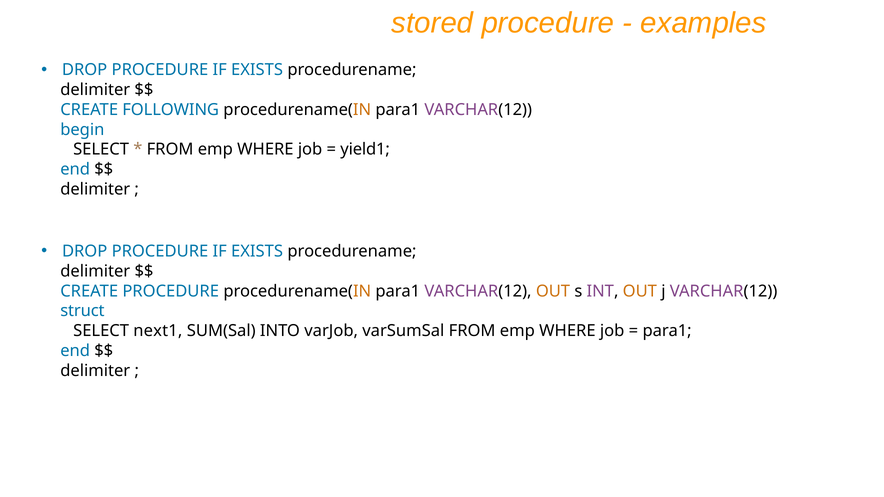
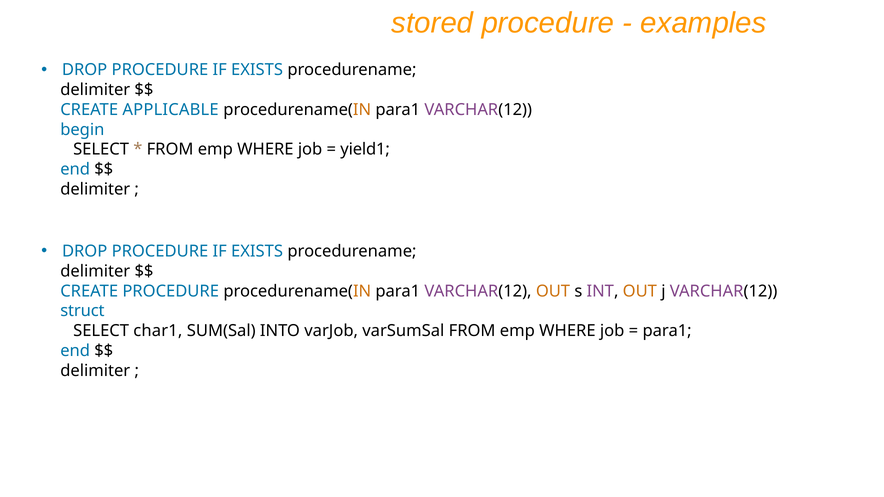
FOLLOWING: FOLLOWING -> APPLICABLE
next1: next1 -> char1
